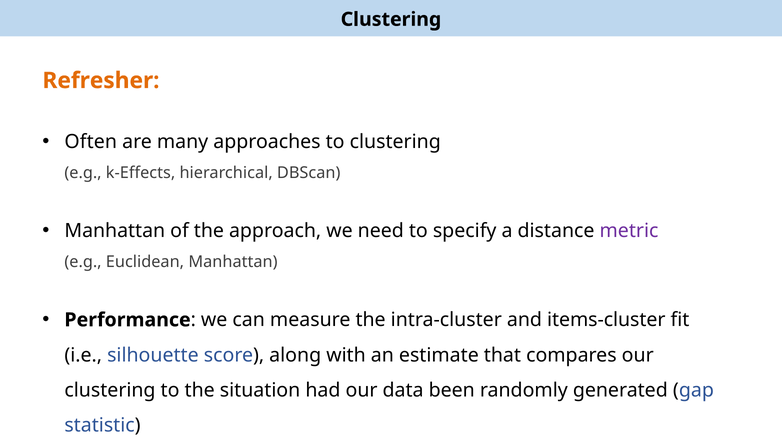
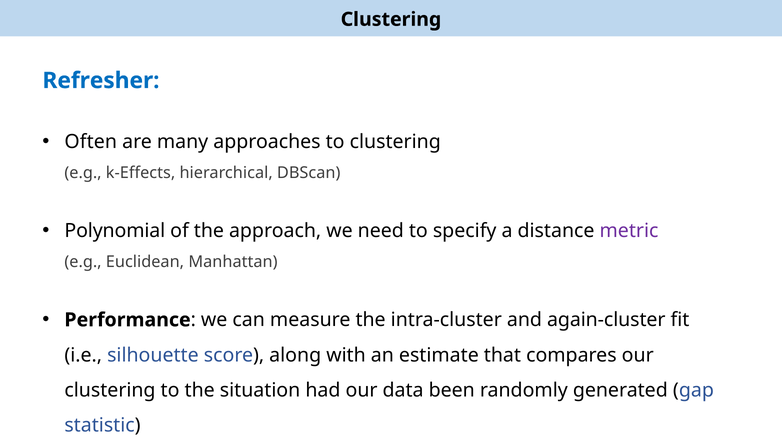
Refresher colour: orange -> blue
Manhattan at (115, 231): Manhattan -> Polynomial
items-cluster: items-cluster -> again-cluster
